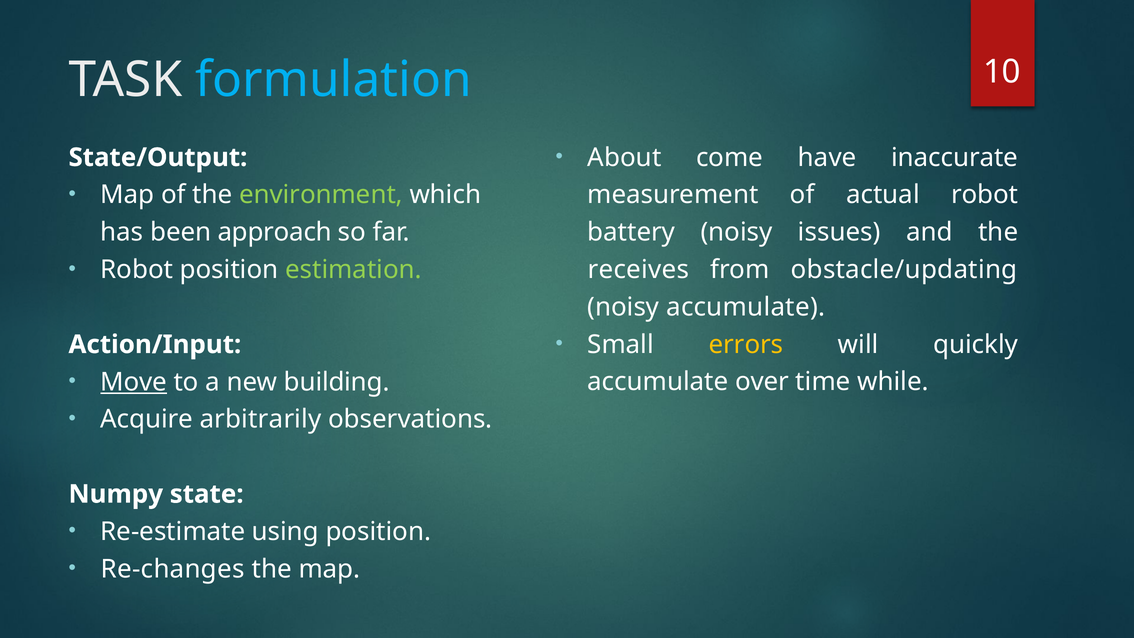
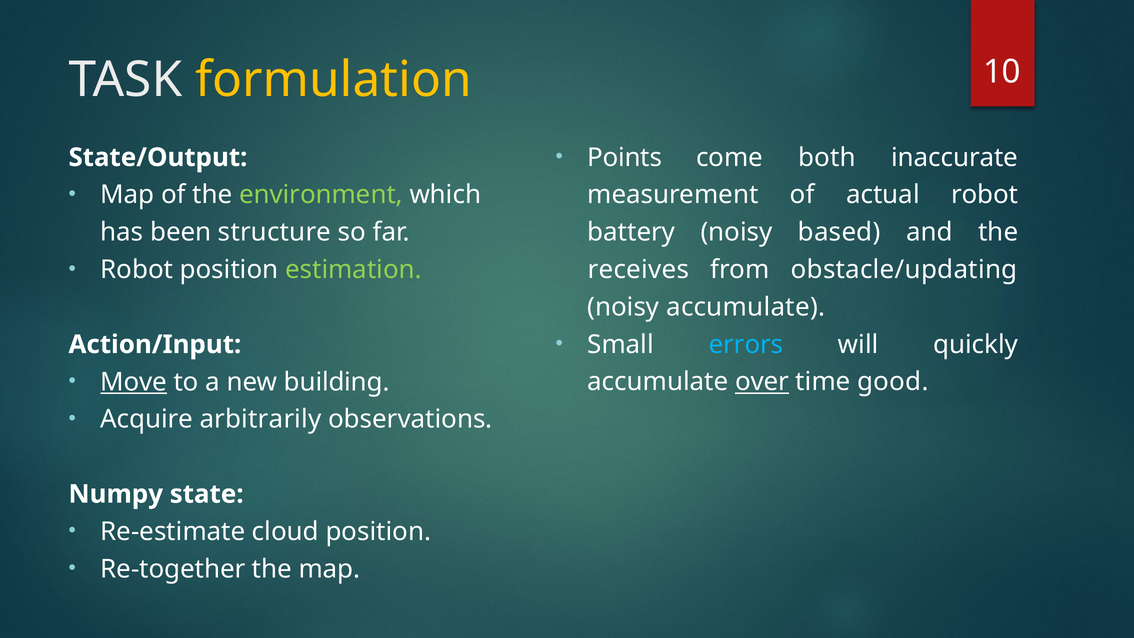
formulation colour: light blue -> yellow
About: About -> Points
have: have -> both
issues: issues -> based
approach: approach -> structure
errors colour: yellow -> light blue
over underline: none -> present
while: while -> good
using: using -> cloud
Re-changes: Re-changes -> Re-together
